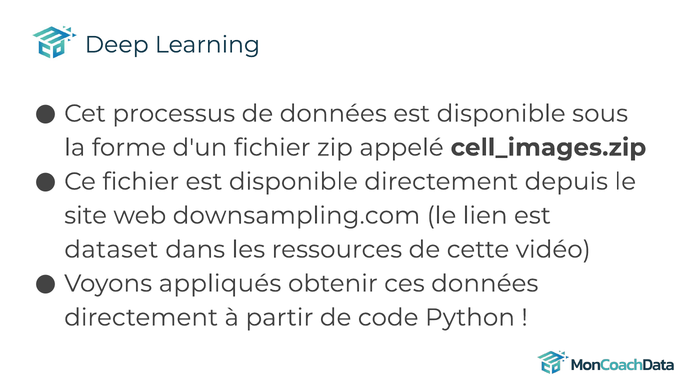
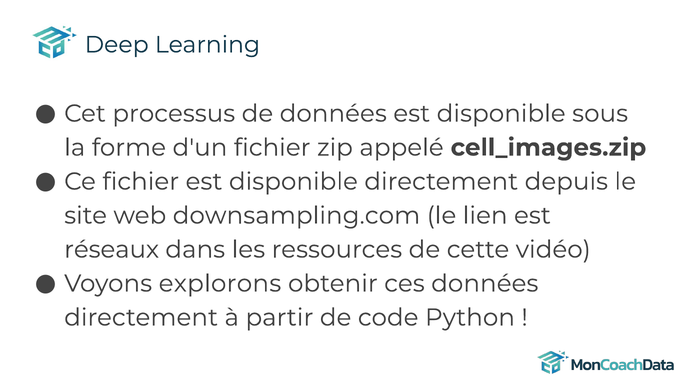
dataset: dataset -> réseaux
appliqués: appliqués -> explorons
